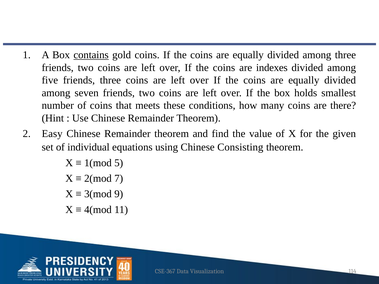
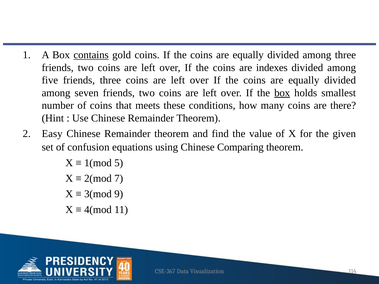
box at (282, 93) underline: none -> present
individual: individual -> confusion
Consisting: Consisting -> Comparing
